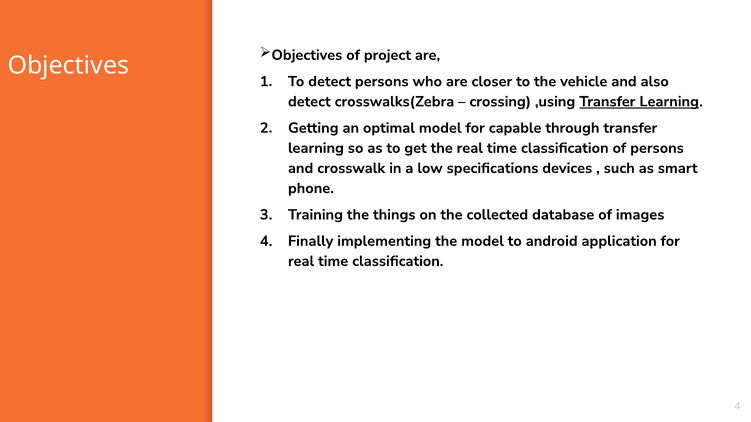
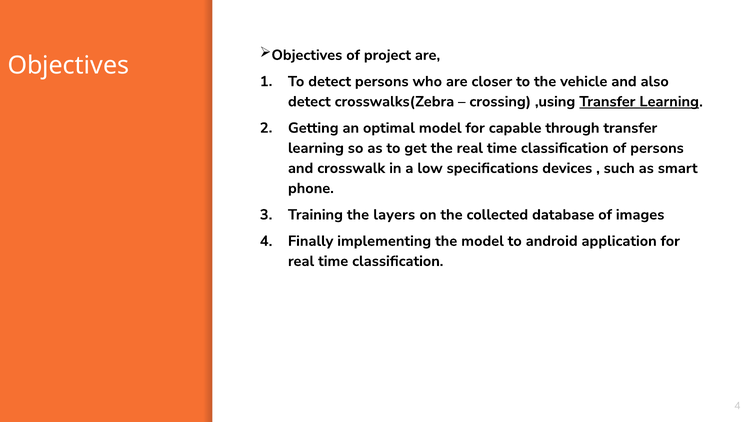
things: things -> layers
